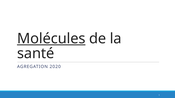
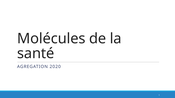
Molécules underline: present -> none
